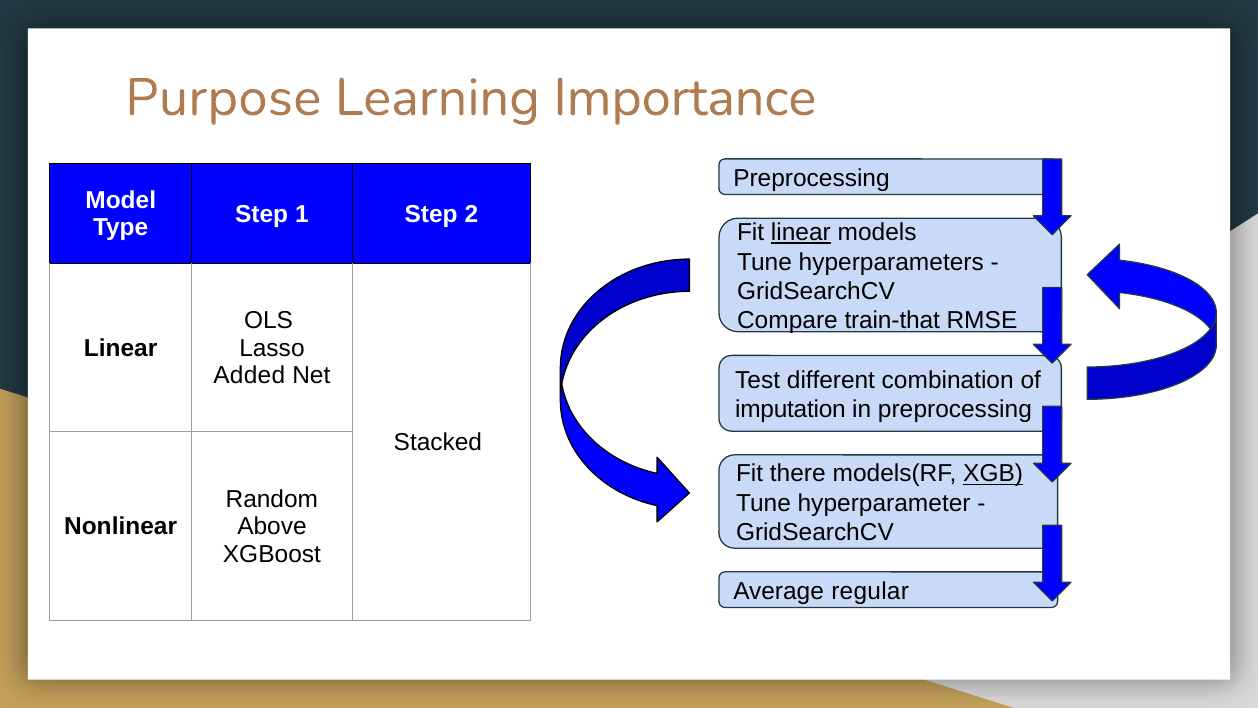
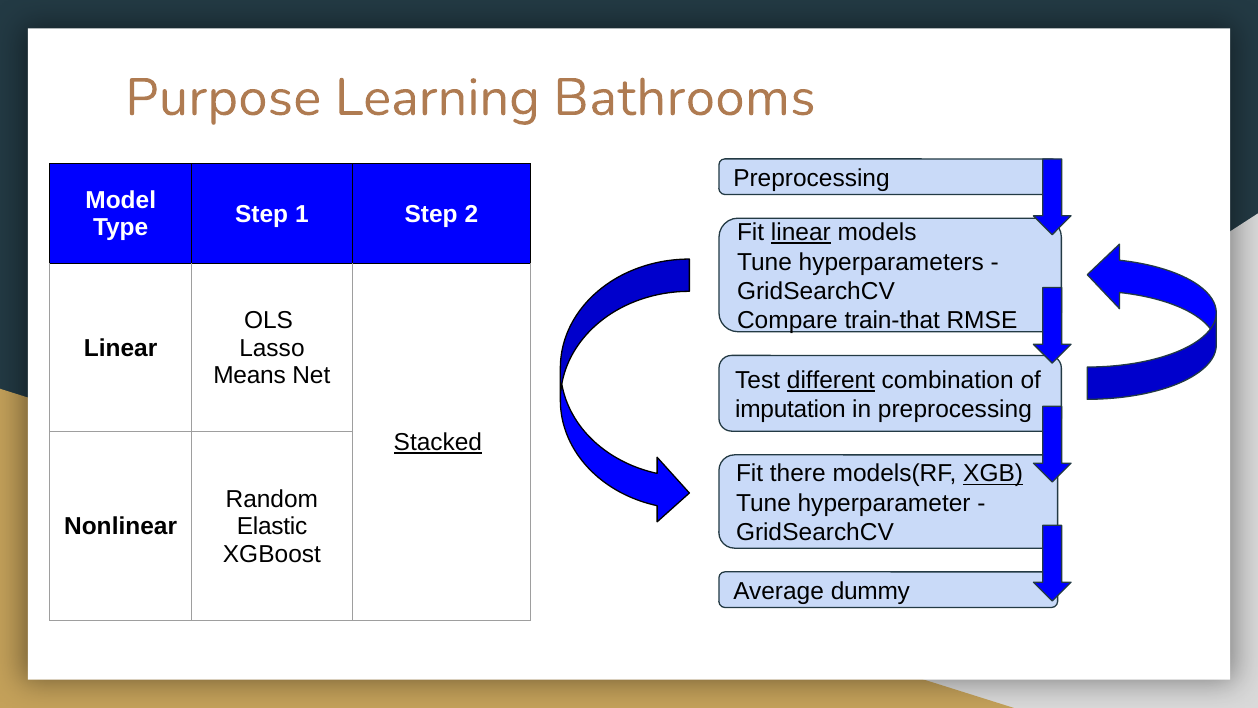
Importance: Importance -> Bathrooms
Added: Added -> Means
different underline: none -> present
Stacked underline: none -> present
Above: Above -> Elastic
regular: regular -> dummy
